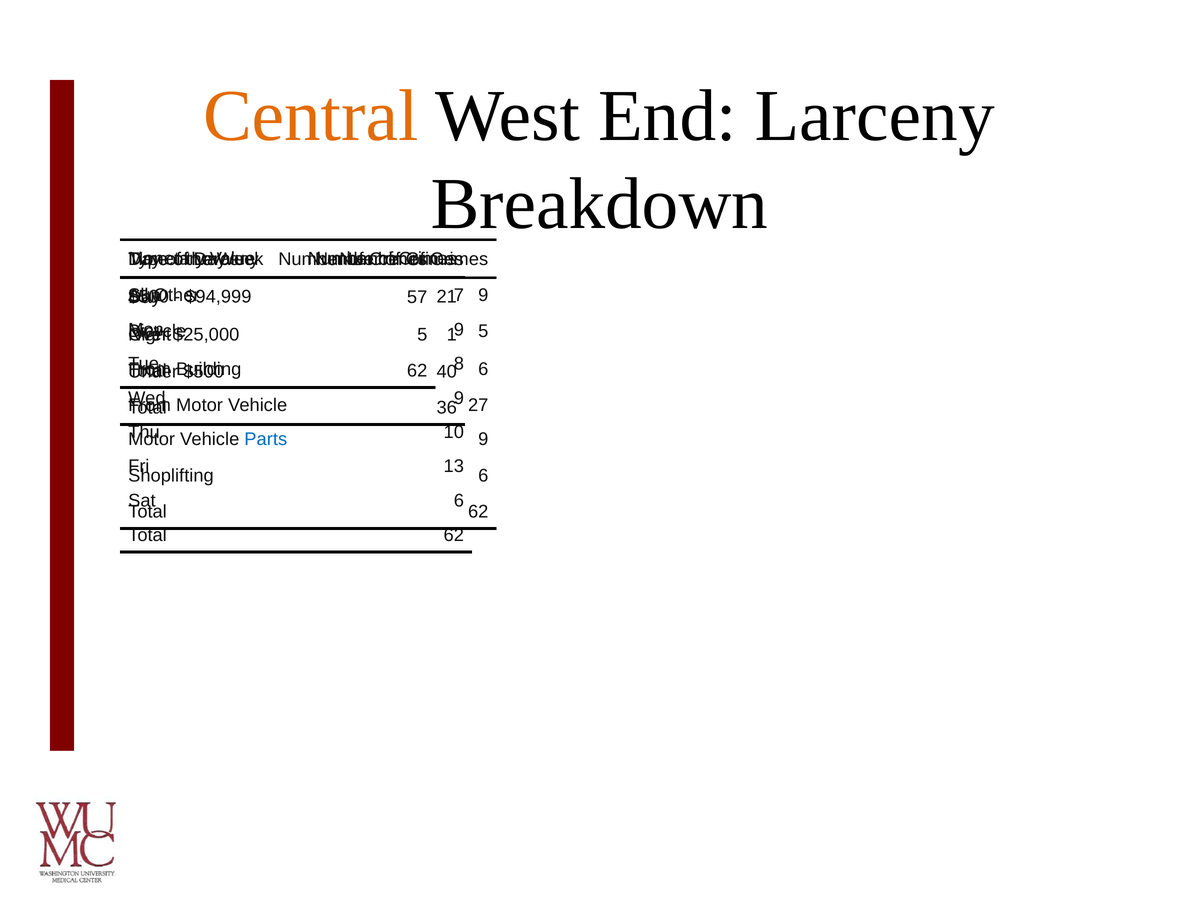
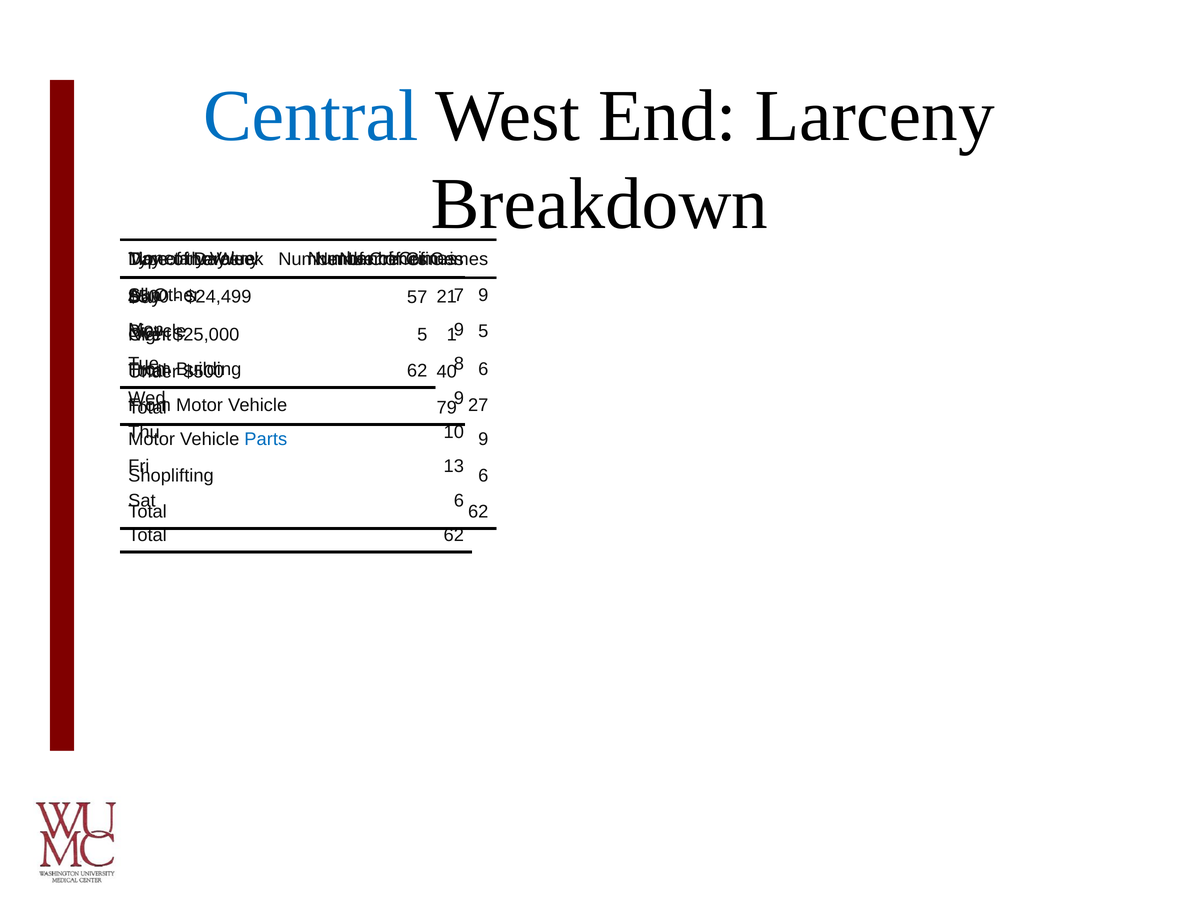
Central colour: orange -> blue
$94,999: $94,999 -> $24,499
36: 36 -> 79
